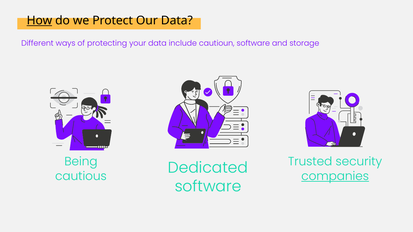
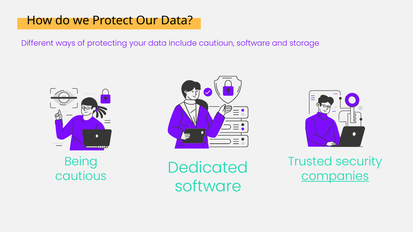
How underline: present -> none
